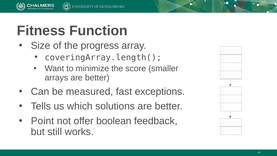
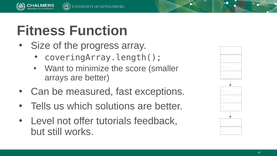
Point: Point -> Level
boolean: boolean -> tutorials
